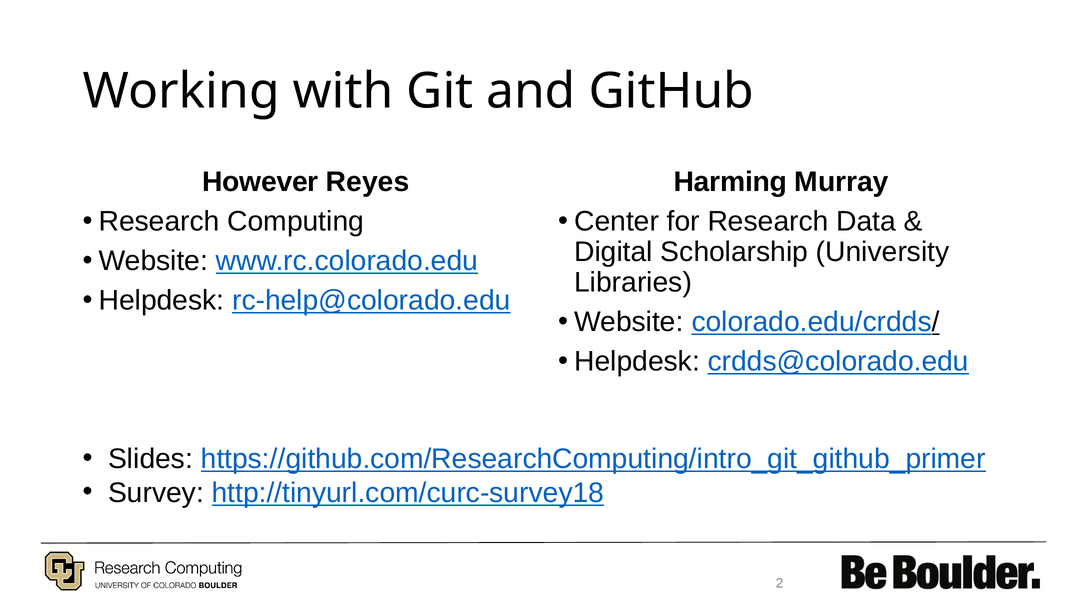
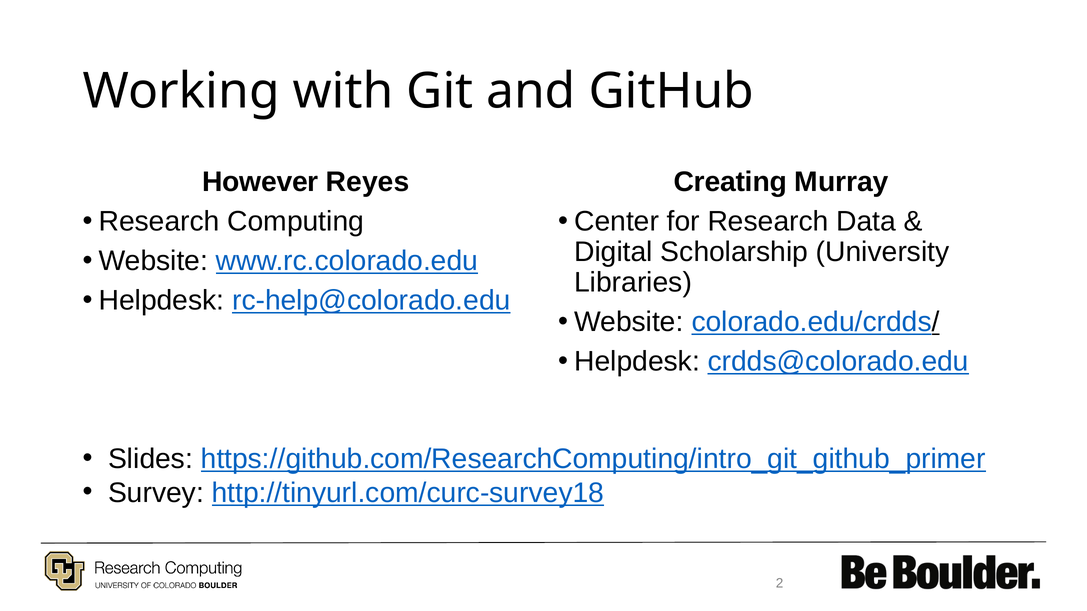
Harming: Harming -> Creating
